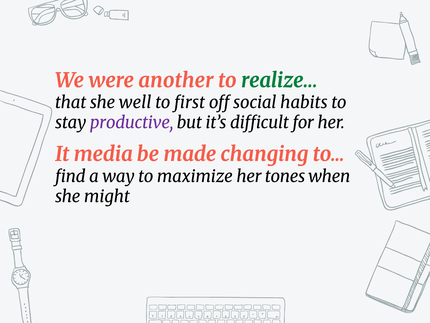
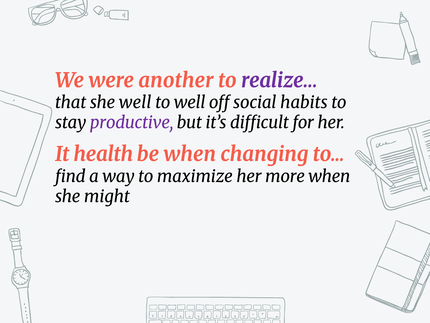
realize colour: green -> purple
to first: first -> well
media: media -> health
be made: made -> when
tones: tones -> more
